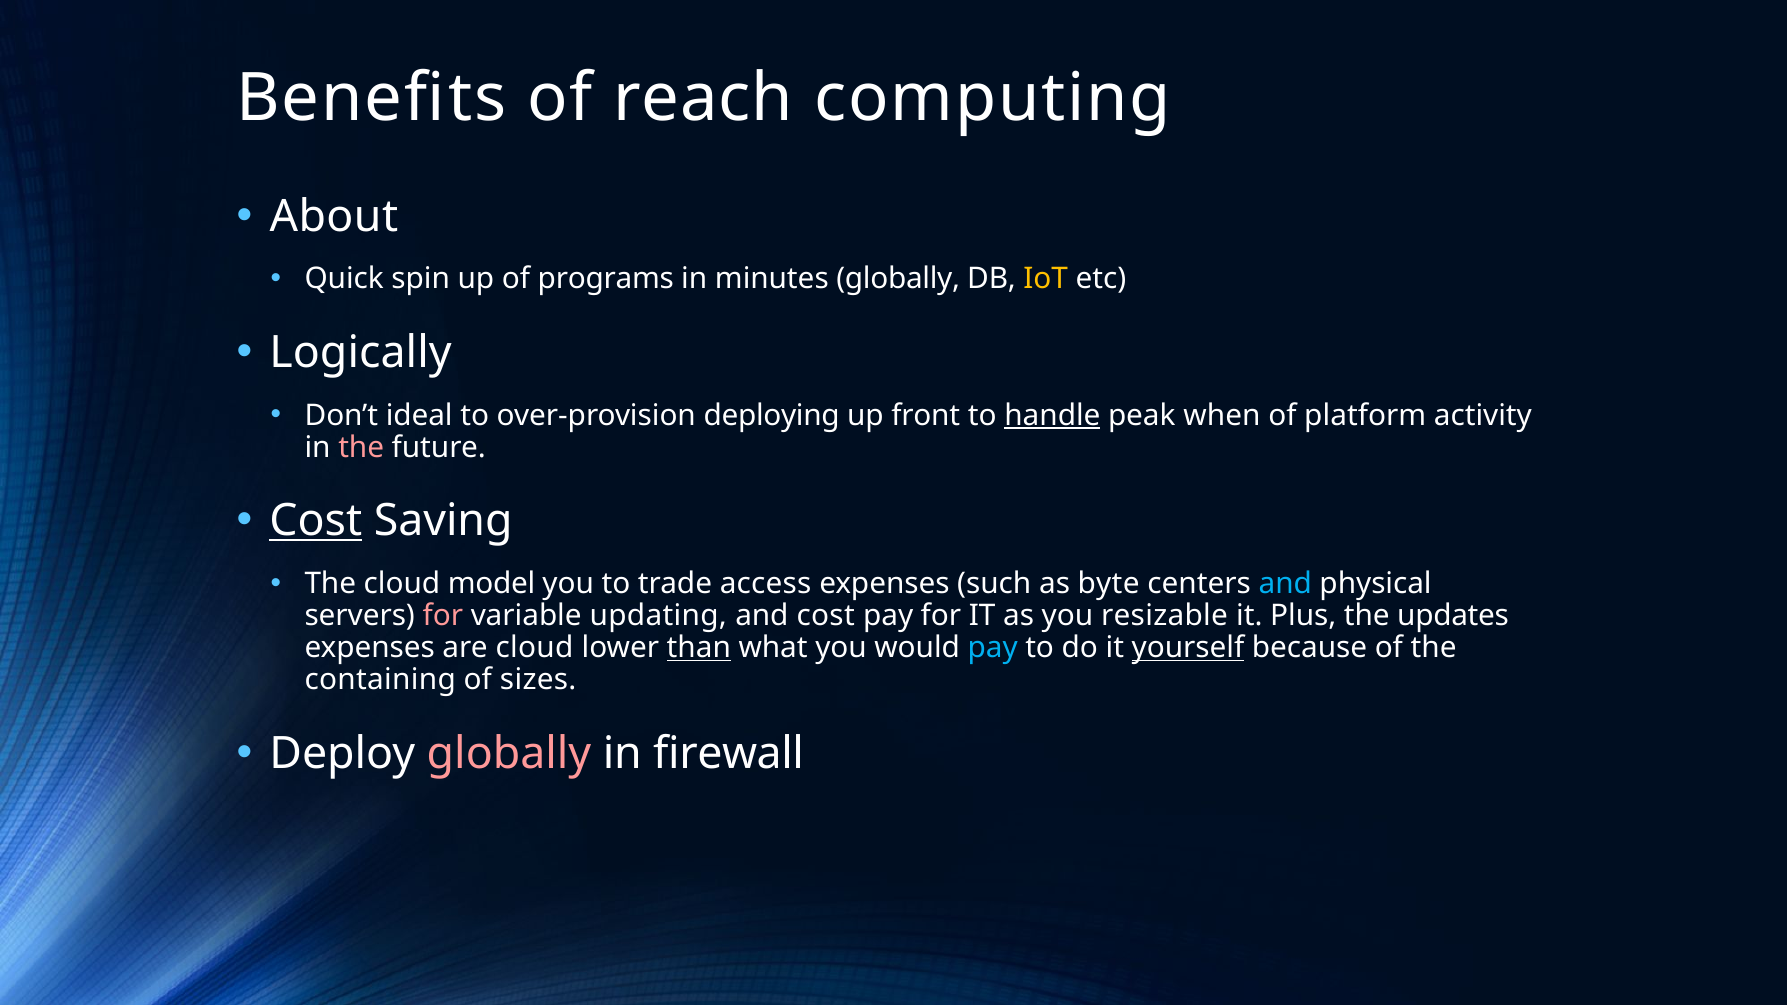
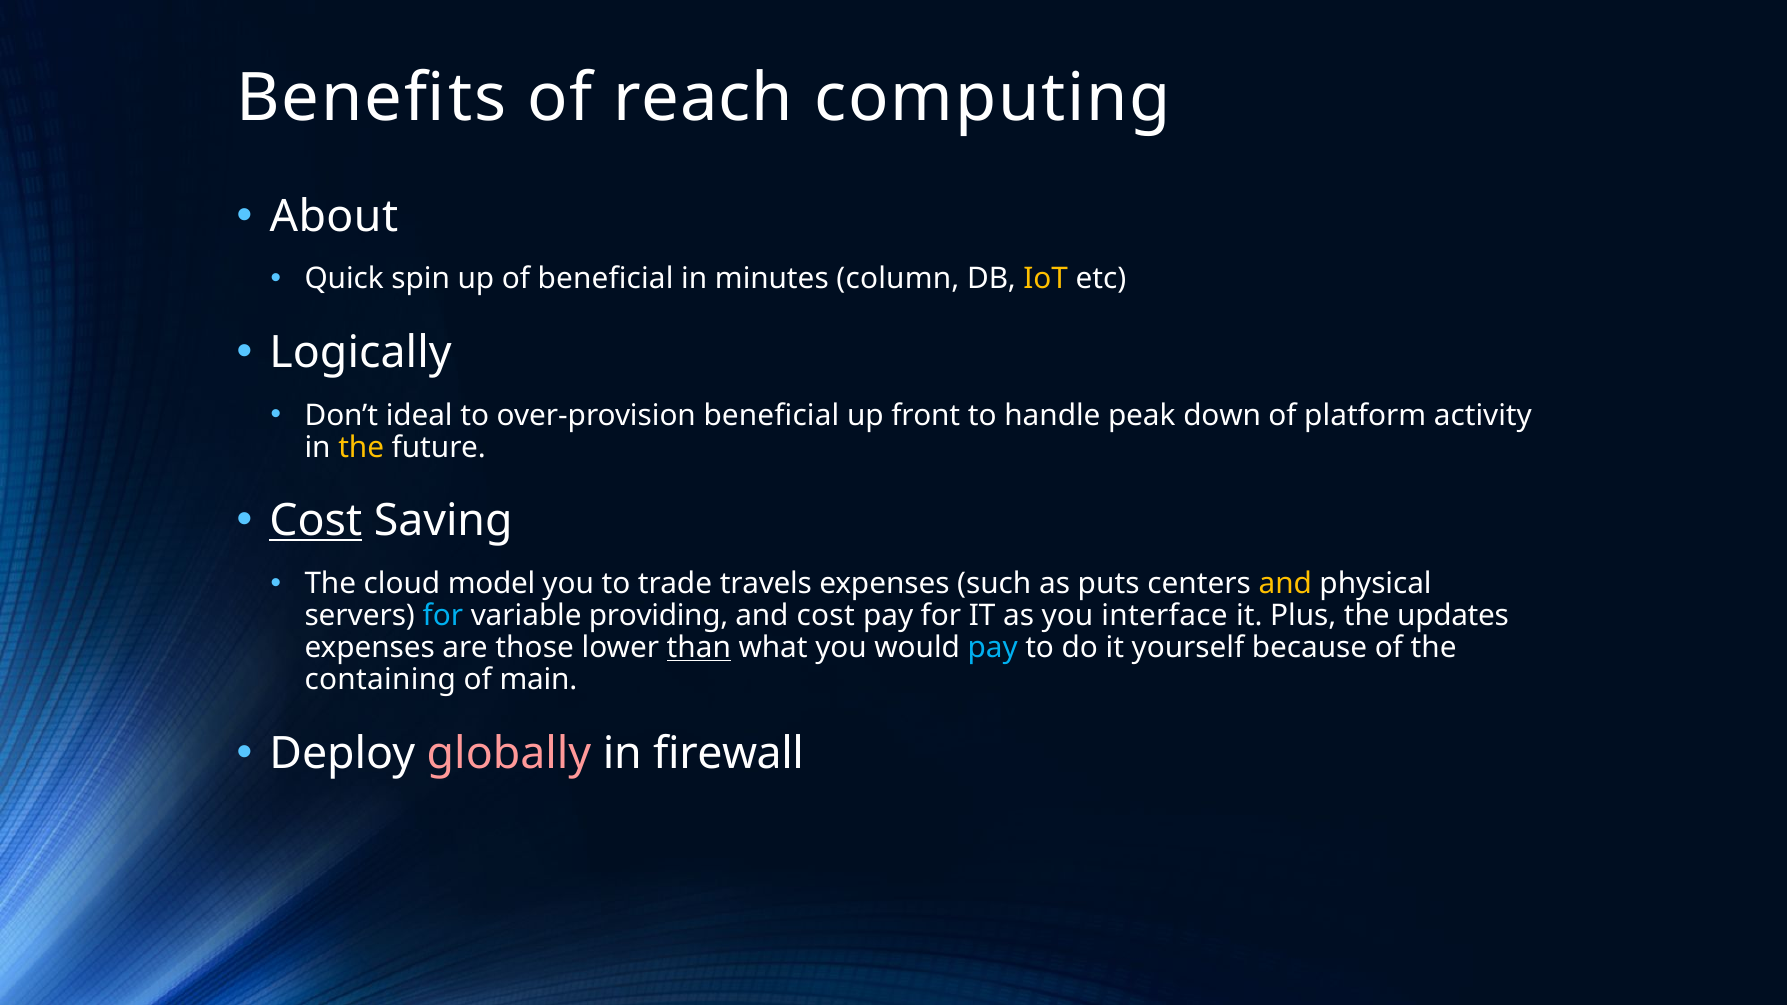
of programs: programs -> beneficial
minutes globally: globally -> column
over-provision deploying: deploying -> beneficial
handle underline: present -> none
when: when -> down
the at (361, 448) colour: pink -> yellow
access: access -> travels
byte: byte -> puts
and at (1285, 584) colour: light blue -> yellow
for at (443, 616) colour: pink -> light blue
updating: updating -> providing
resizable: resizable -> interface
are cloud: cloud -> those
yourself underline: present -> none
sizes: sizes -> main
